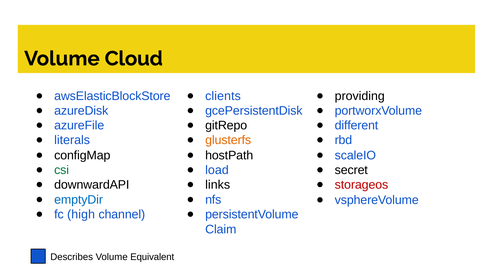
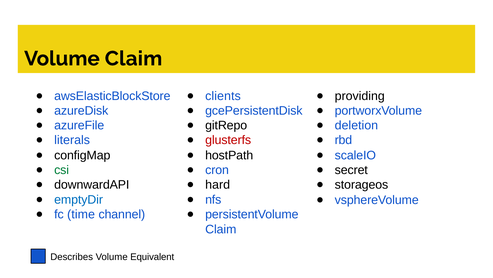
Volume Cloud: Cloud -> Claim
different: different -> deletion
glusterfs colour: orange -> red
load: load -> cron
links: links -> hard
storageos colour: red -> black
high: high -> time
